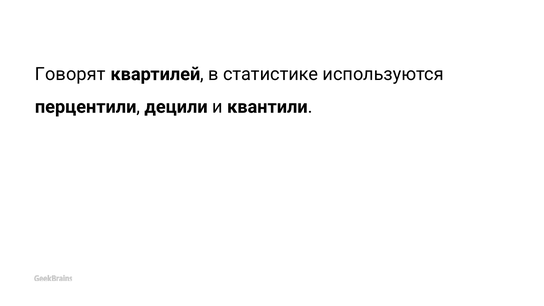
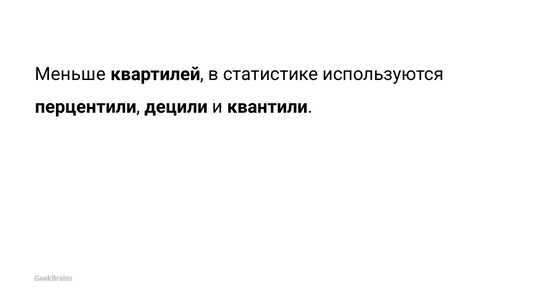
Говорят: Говорят -> Меньше
